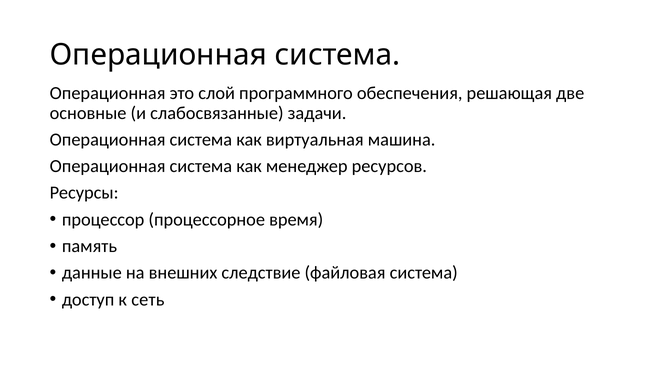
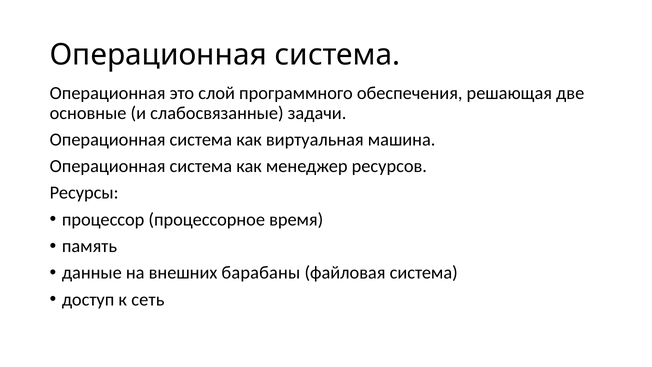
следствие: следствие -> барабаны
